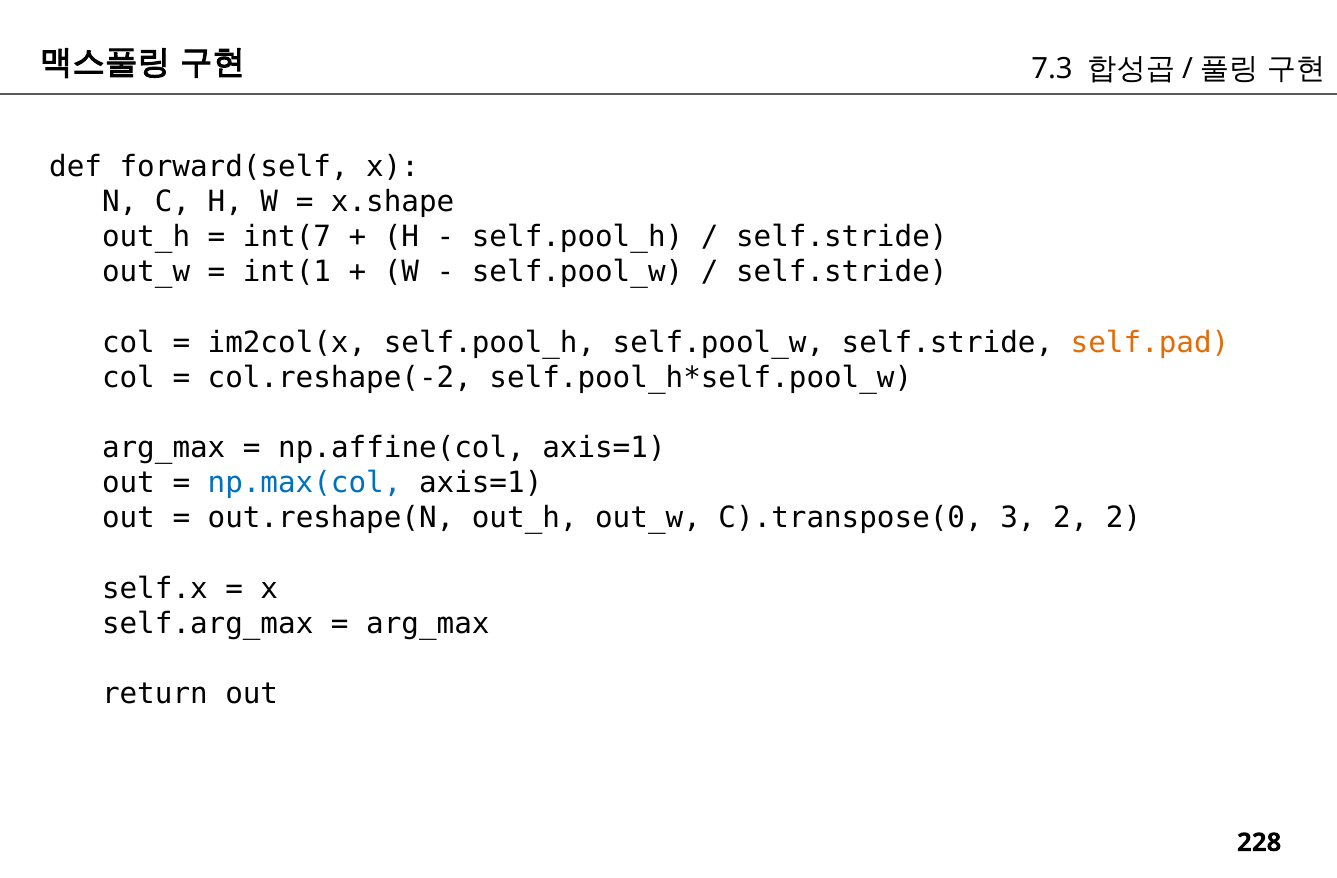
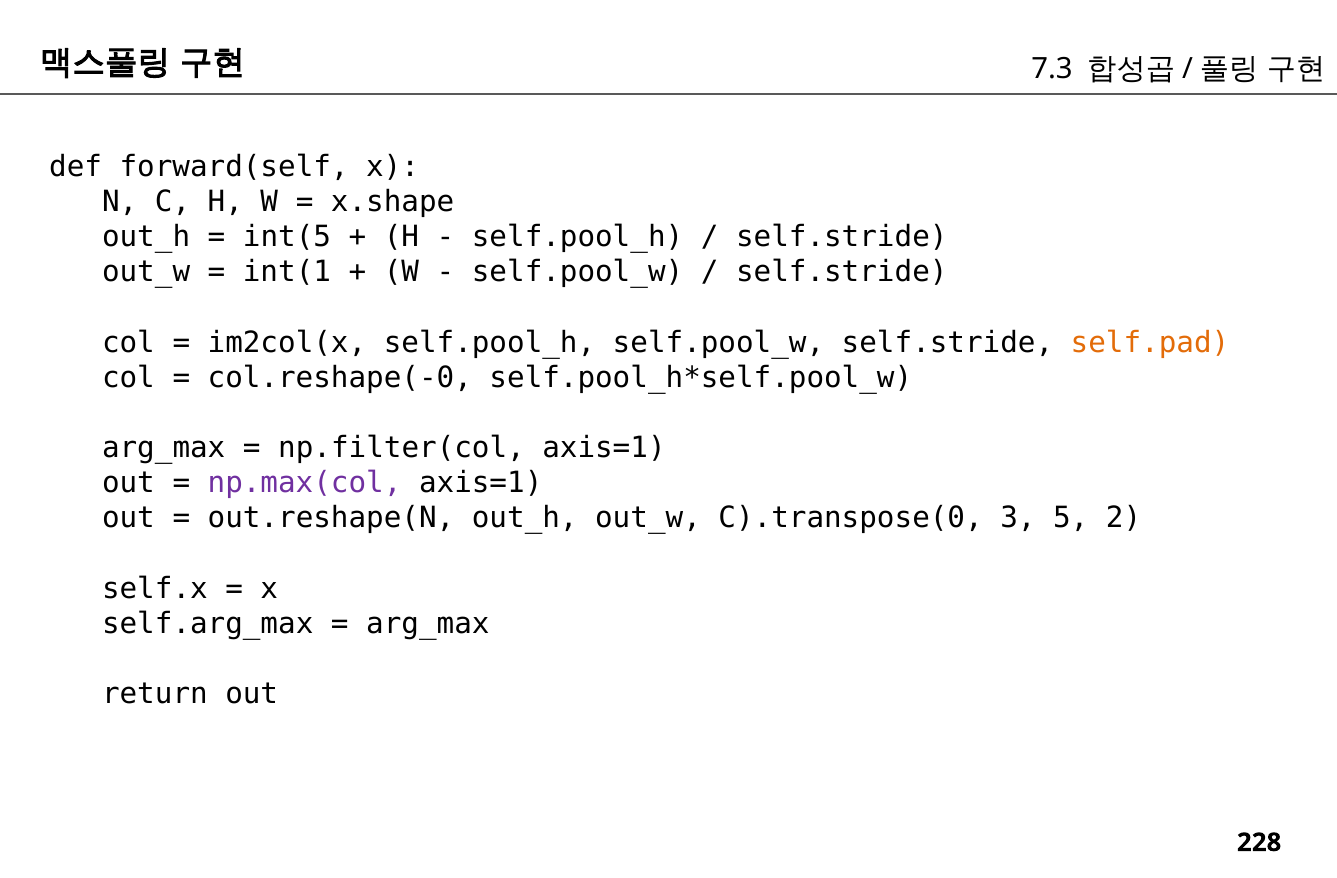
int(7: int(7 -> int(5
col.reshape(-2: col.reshape(-2 -> col.reshape(-0
np.affine(col: np.affine(col -> np.filter(col
np.max(col colour: blue -> purple
3 2: 2 -> 5
